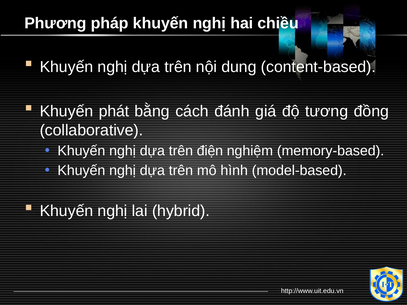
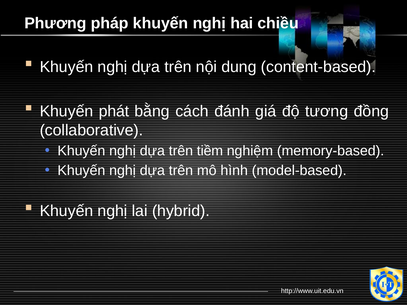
điện: điện -> tiềm
